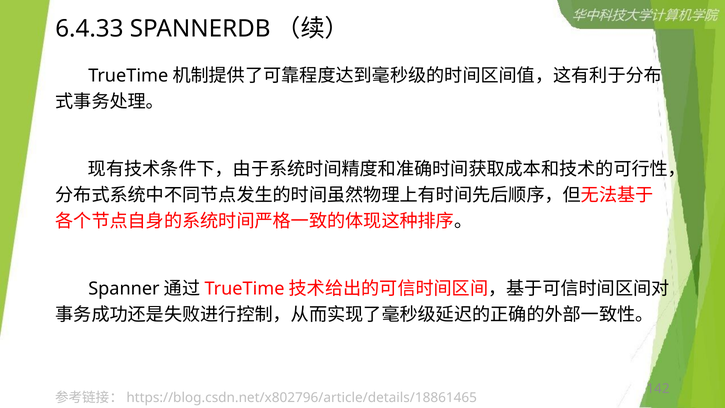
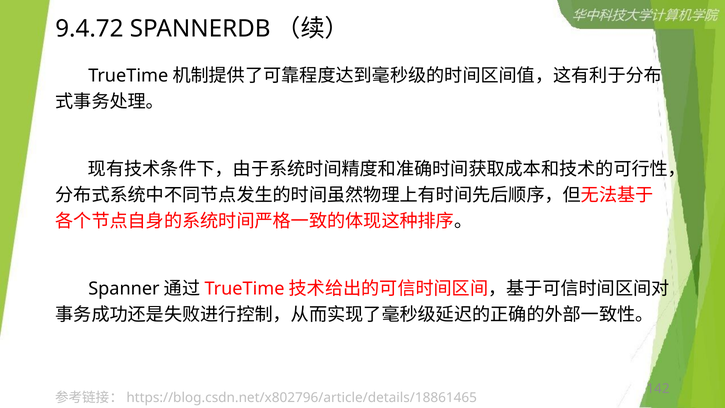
6.4.33: 6.4.33 -> 9.4.72
